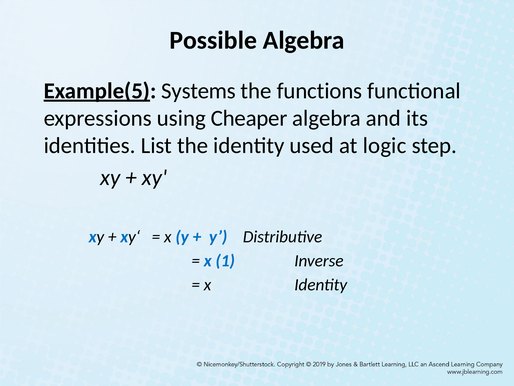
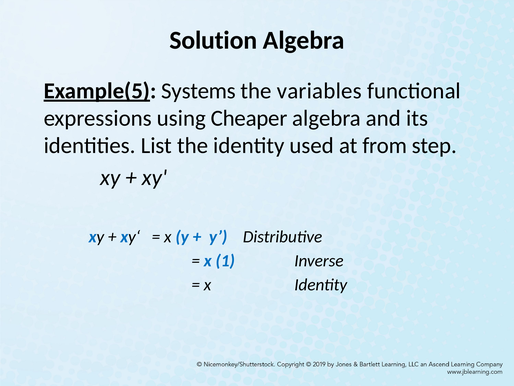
Possible: Possible -> Solution
functions: functions -> variables
logic: logic -> from
